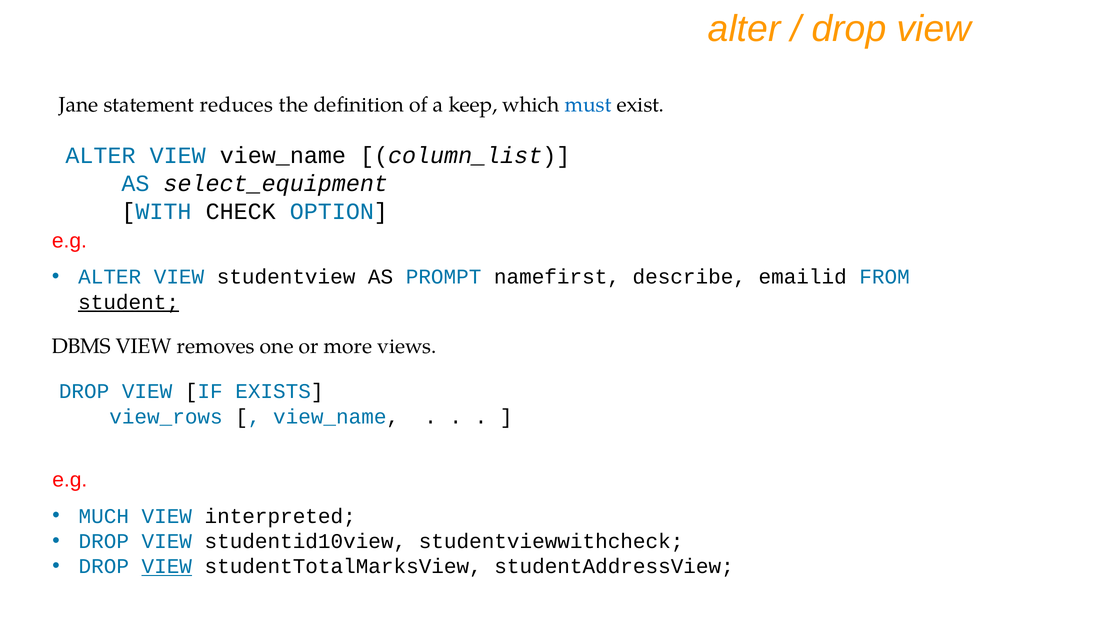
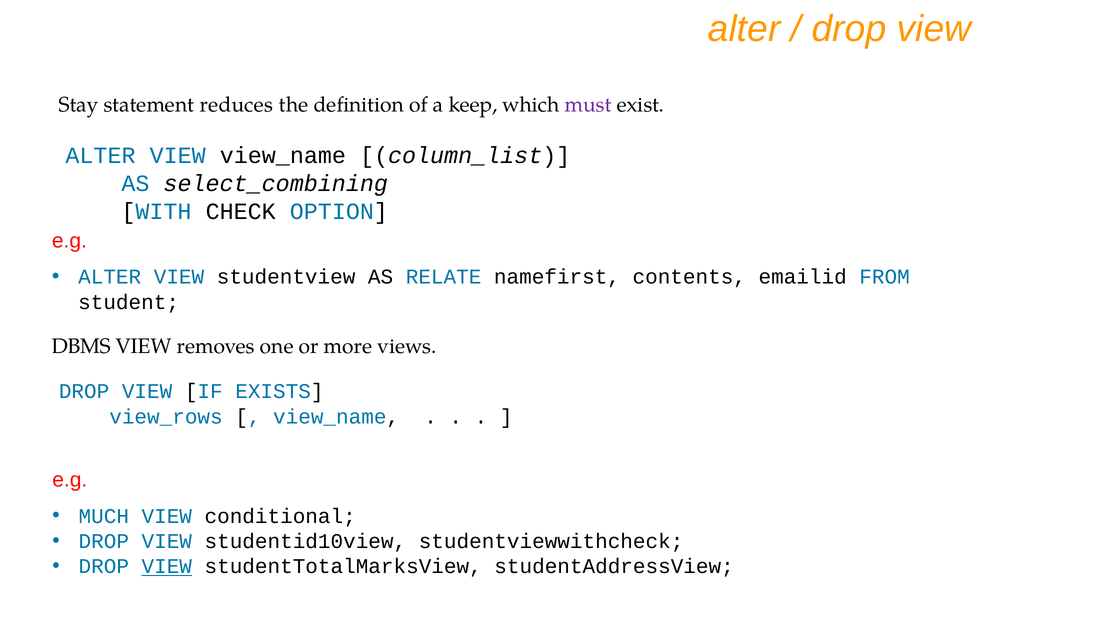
Jane: Jane -> Stay
must colour: blue -> purple
select_equipment: select_equipment -> select_combining
PROMPT: PROMPT -> RELATE
describe: describe -> contents
student underline: present -> none
interpreted: interpreted -> conditional
